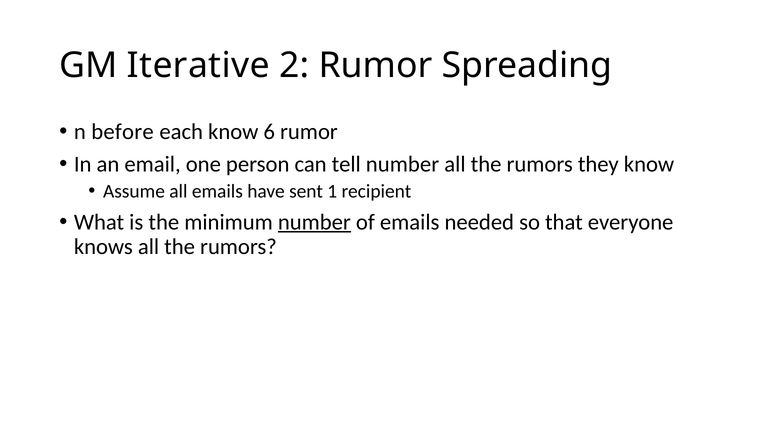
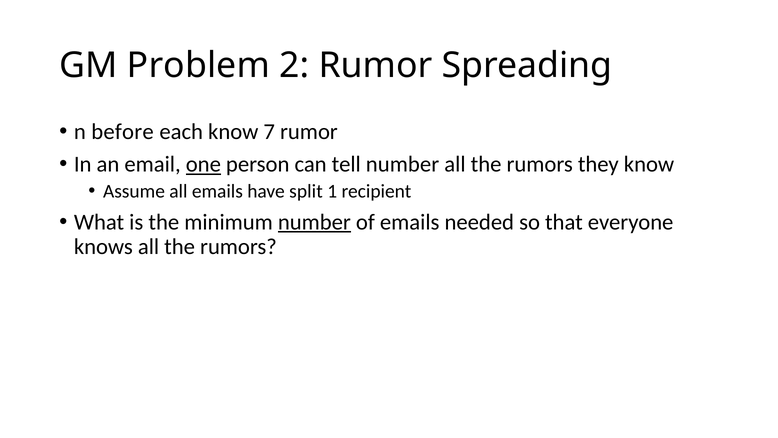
Iterative: Iterative -> Problem
6: 6 -> 7
one underline: none -> present
sent: sent -> split
